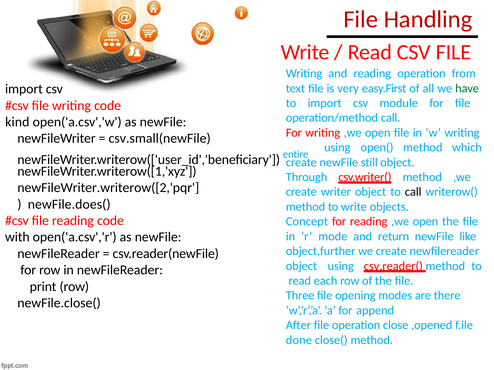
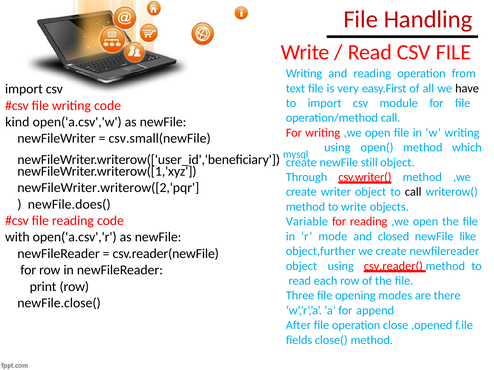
have colour: green -> black
entire: entire -> mysql
Concept: Concept -> Variable
return: return -> closed
done: done -> fields
